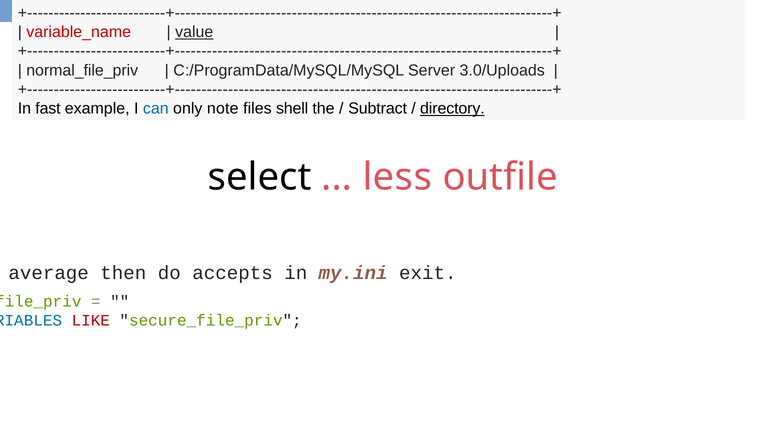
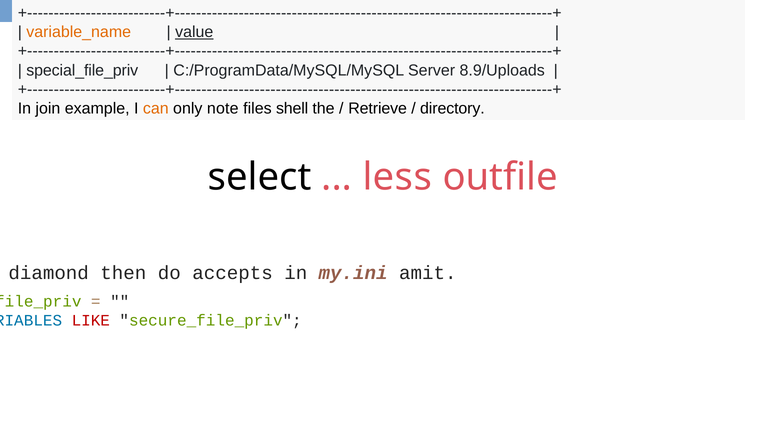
variable_name colour: red -> orange
normal_file_priv: normal_file_priv -> special_file_priv
3.0/Uploads: 3.0/Uploads -> 8.9/Uploads
fast: fast -> join
can colour: blue -> orange
Subtract: Subtract -> Retrieve
directory underline: present -> none
average: average -> diamond
exit: exit -> amit
